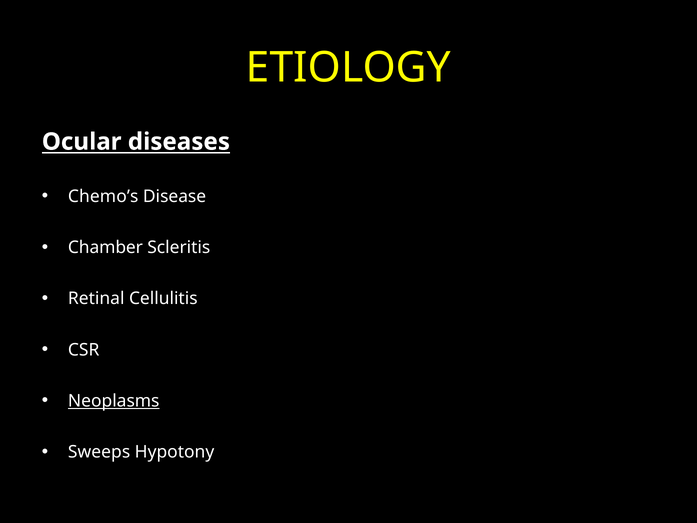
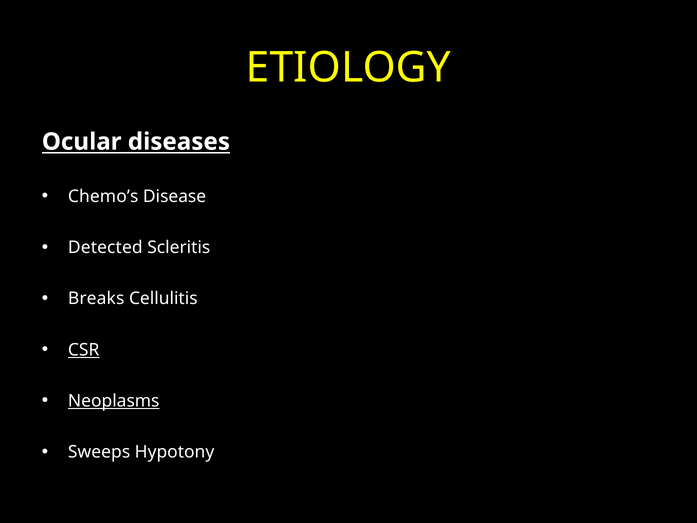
Chamber: Chamber -> Detected
Retinal: Retinal -> Breaks
CSR underline: none -> present
